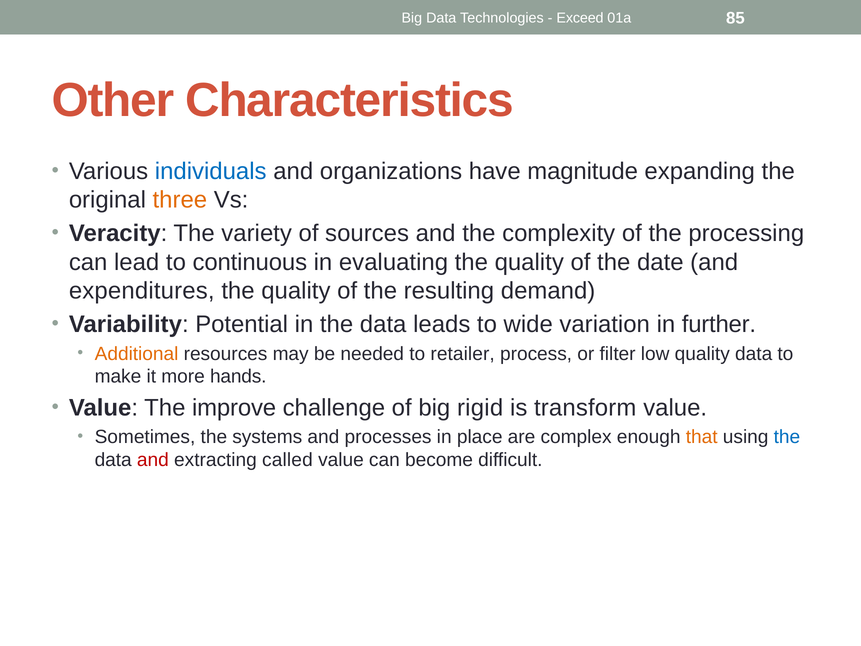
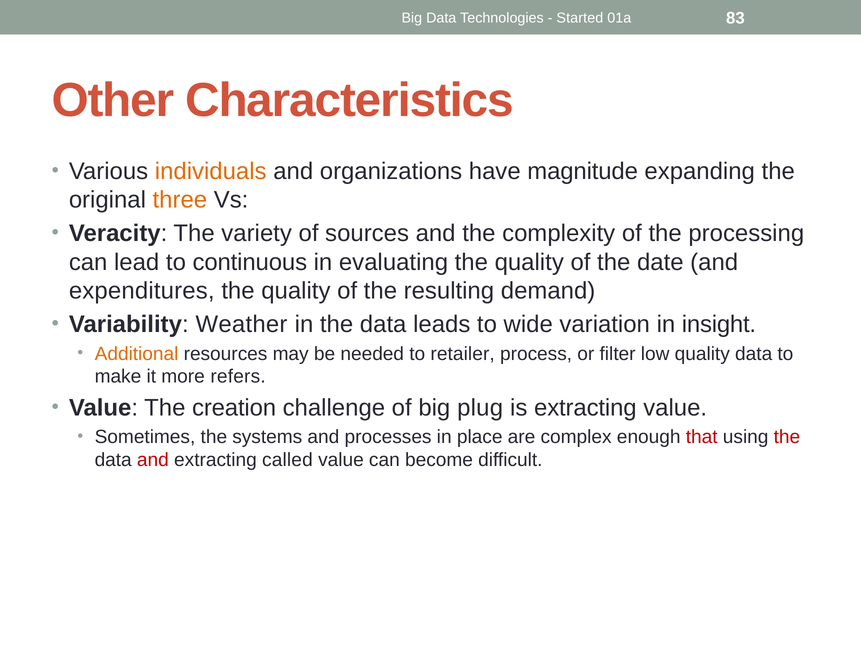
Exceed: Exceed -> Started
85: 85 -> 83
individuals colour: blue -> orange
Potential: Potential -> Weather
further: further -> insight
hands: hands -> refers
improve: improve -> creation
rigid: rigid -> plug
is transform: transform -> extracting
that colour: orange -> red
the at (787, 437) colour: blue -> red
